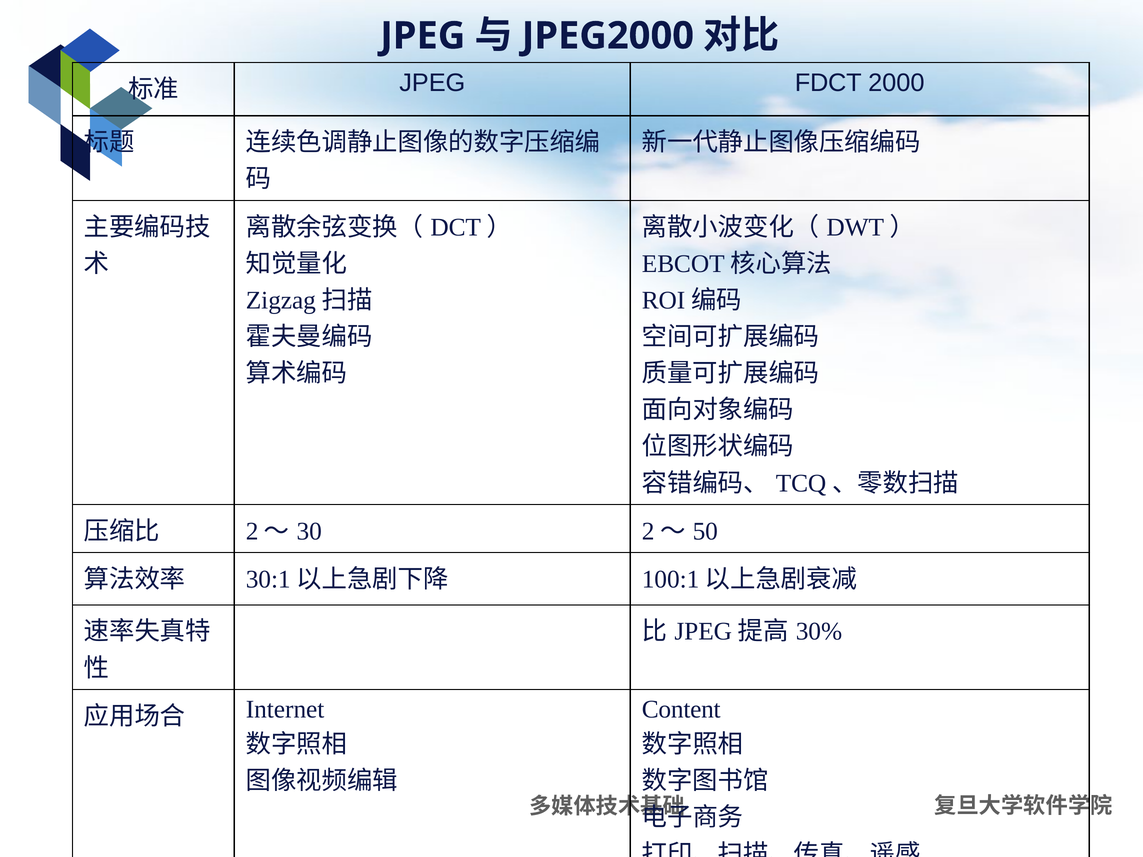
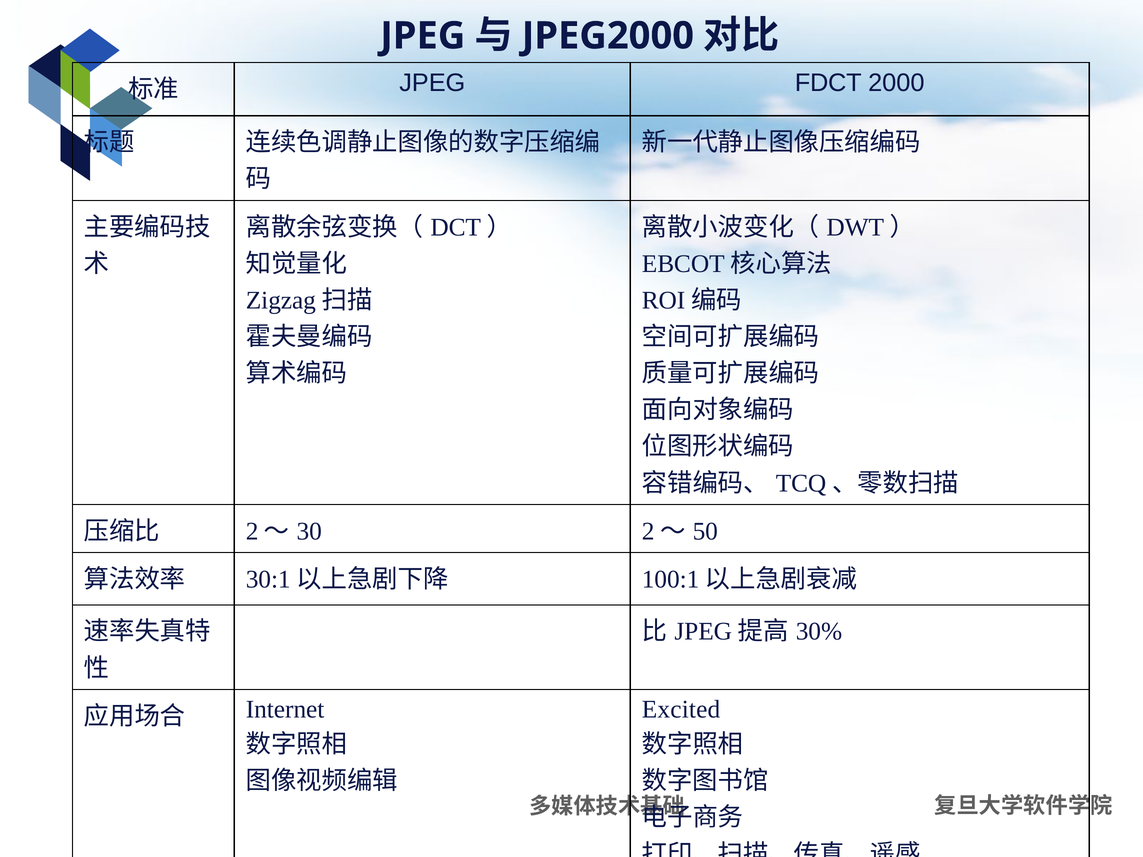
Content: Content -> Excited
